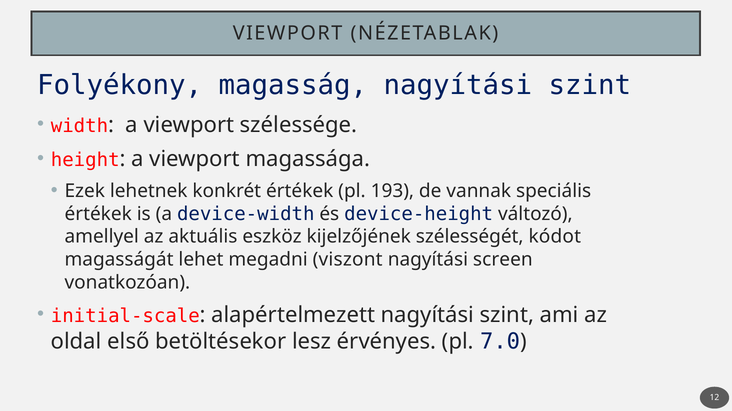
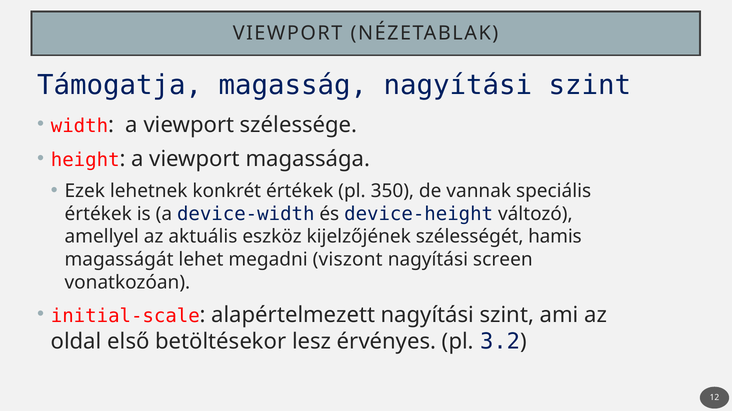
Folyékony: Folyékony -> Támogatja
193: 193 -> 350
kódot: kódot -> hamis
7.0: 7.0 -> 3.2
